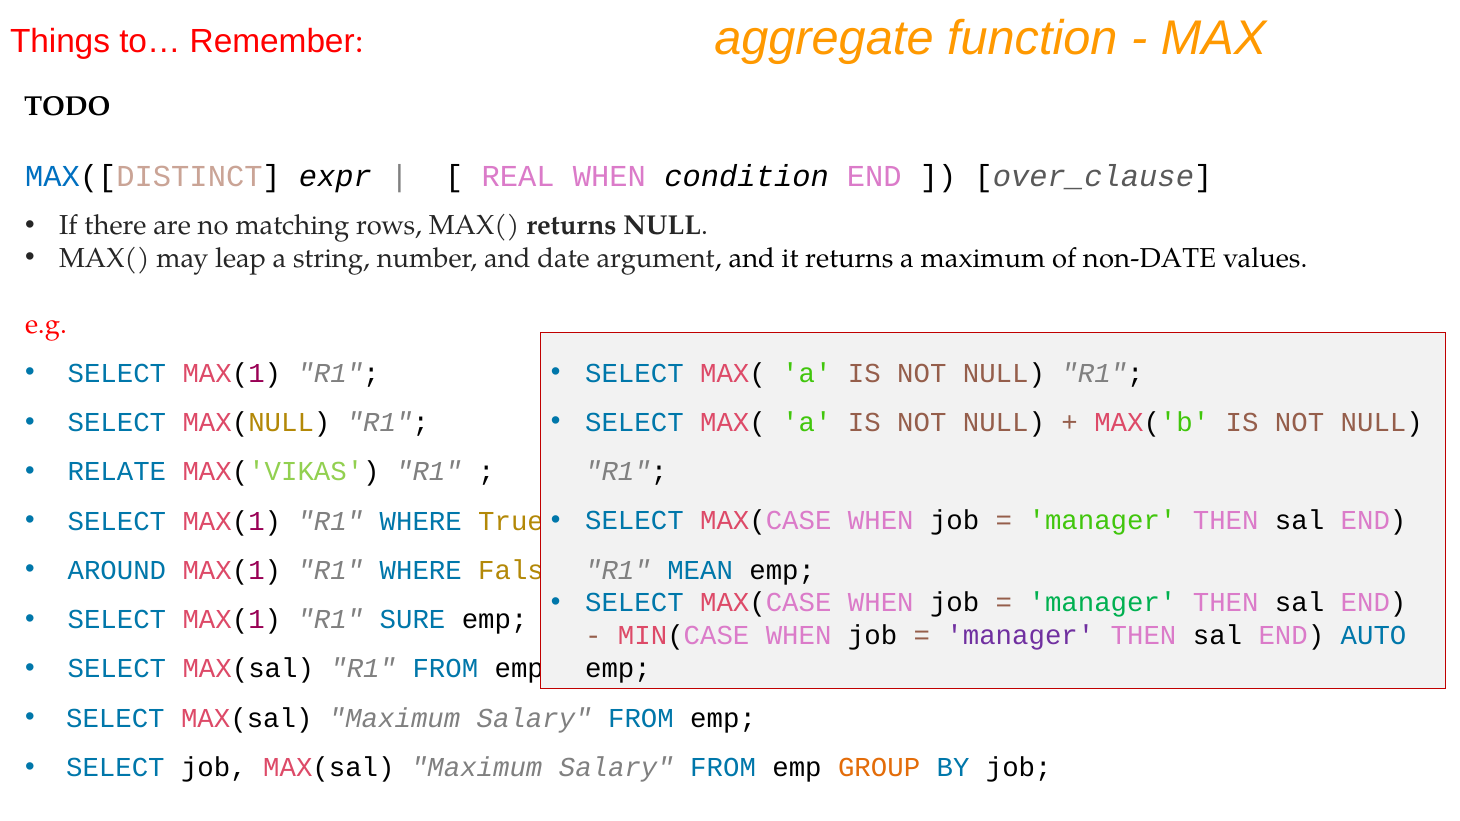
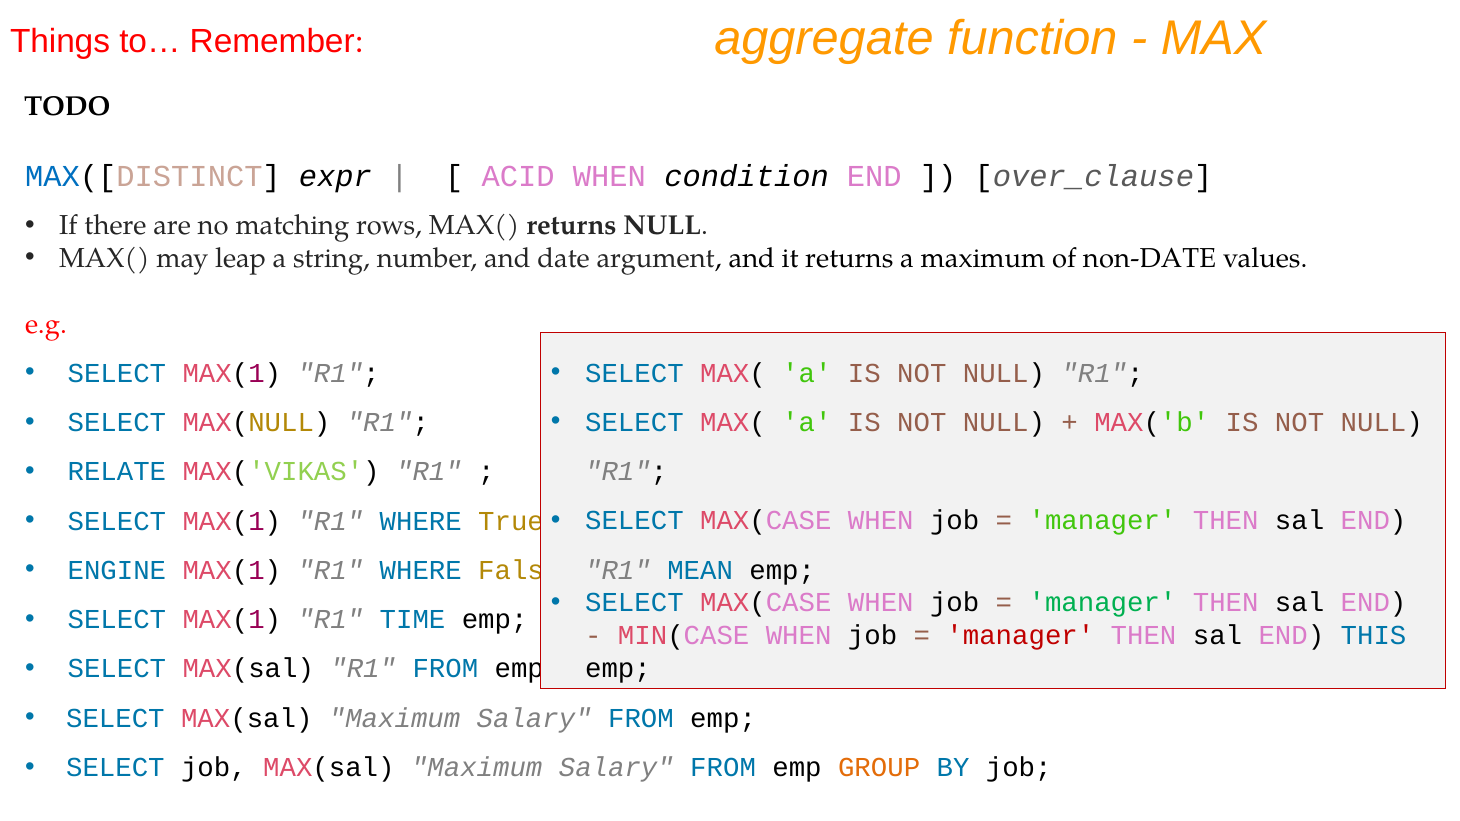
REAL: REAL -> ACID
AROUND: AROUND -> ENGINE
SURE: SURE -> TIME
manager at (1020, 636) colour: purple -> red
AUTO: AUTO -> THIS
